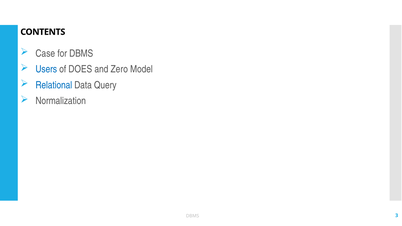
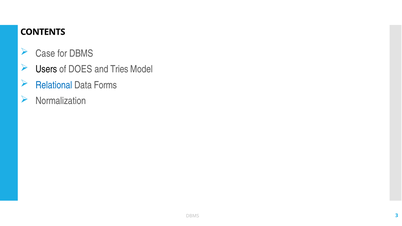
Users colour: blue -> black
Zero: Zero -> Tries
Query: Query -> Forms
